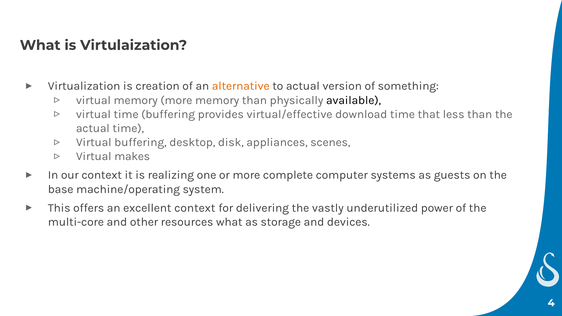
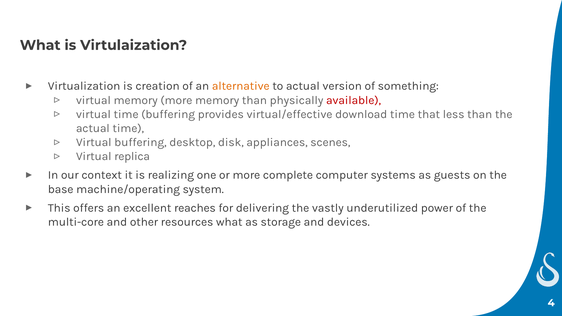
available colour: black -> red
makes: makes -> replica
excellent context: context -> reaches
